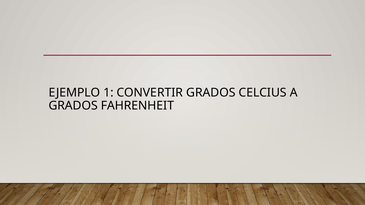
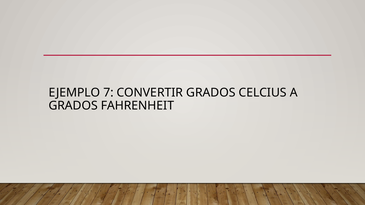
1: 1 -> 7
